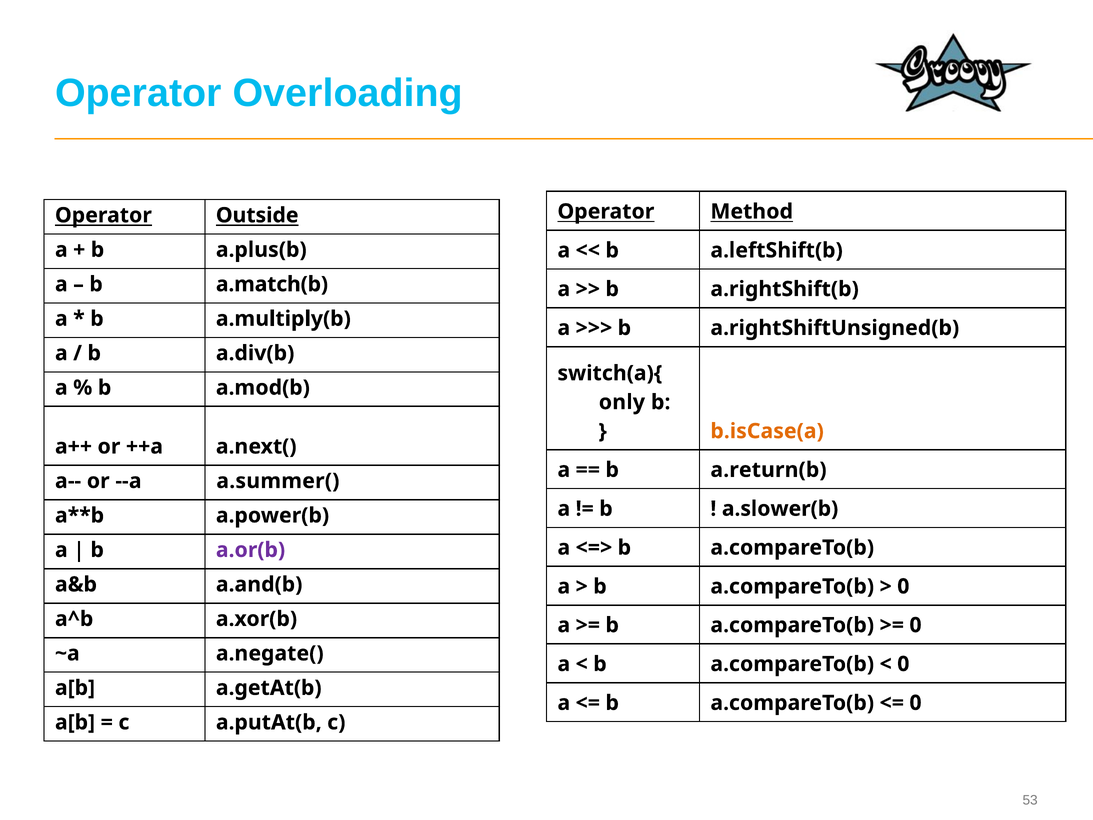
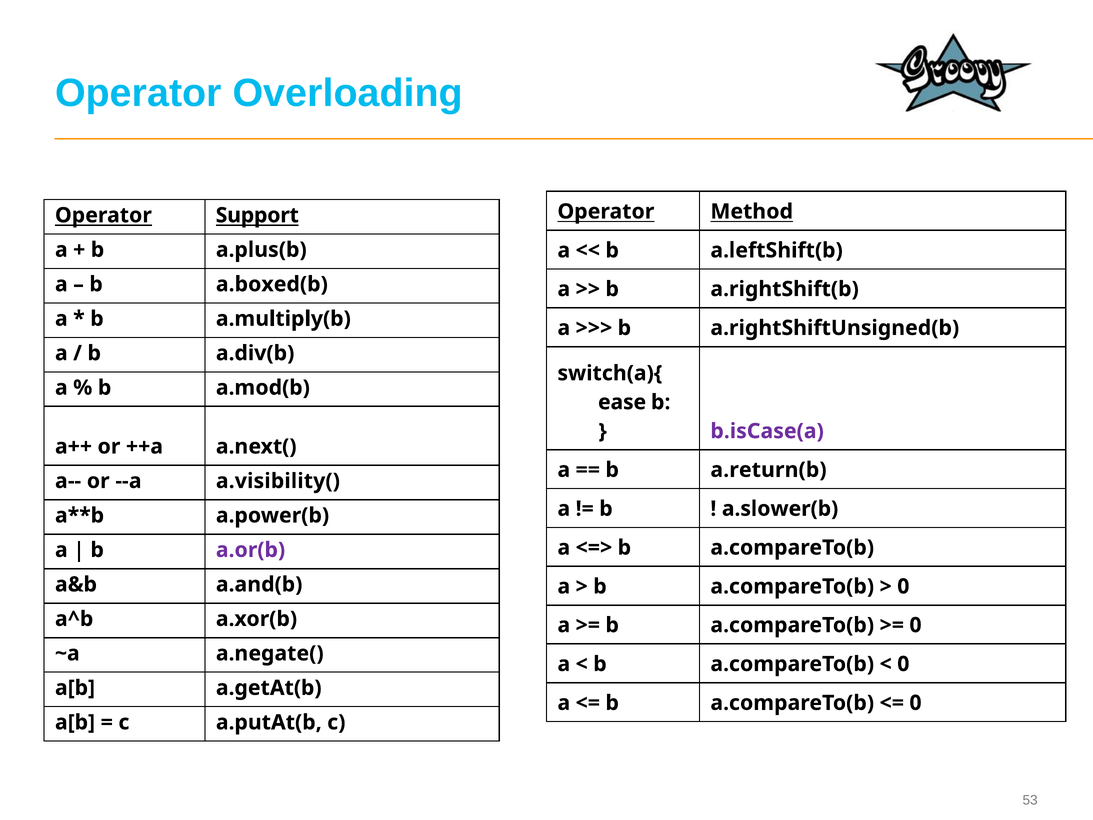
Outside: Outside -> Support
a.match(b: a.match(b -> a.boxed(b
only: only -> ease
b.isCase(a colour: orange -> purple
a.summer(: a.summer( -> a.visibility(
